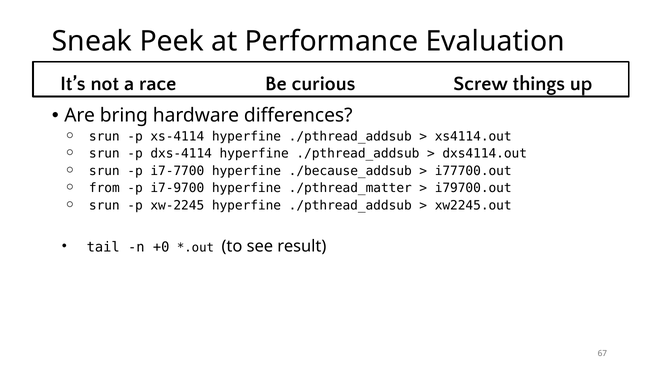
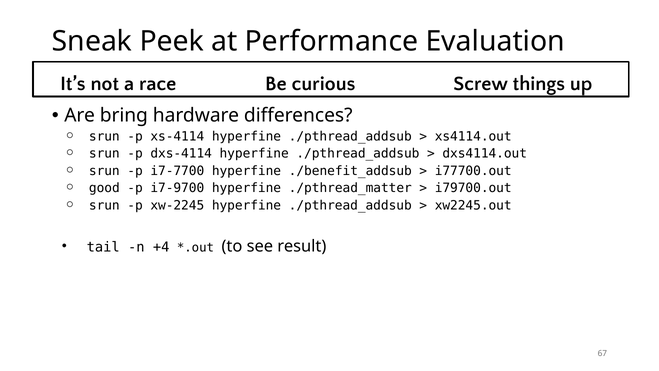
./because_addsub: ./because_addsub -> ./benefit_addsub
from: from -> good
+0: +0 -> +4
